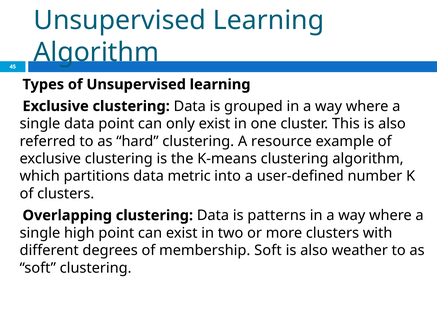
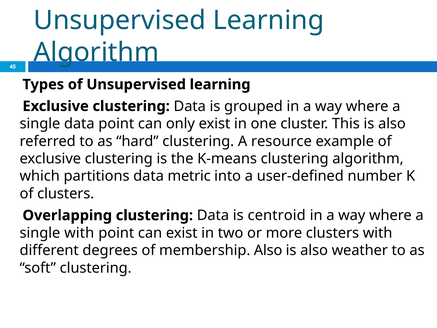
patterns: patterns -> centroid
single high: high -> with
membership Soft: Soft -> Also
